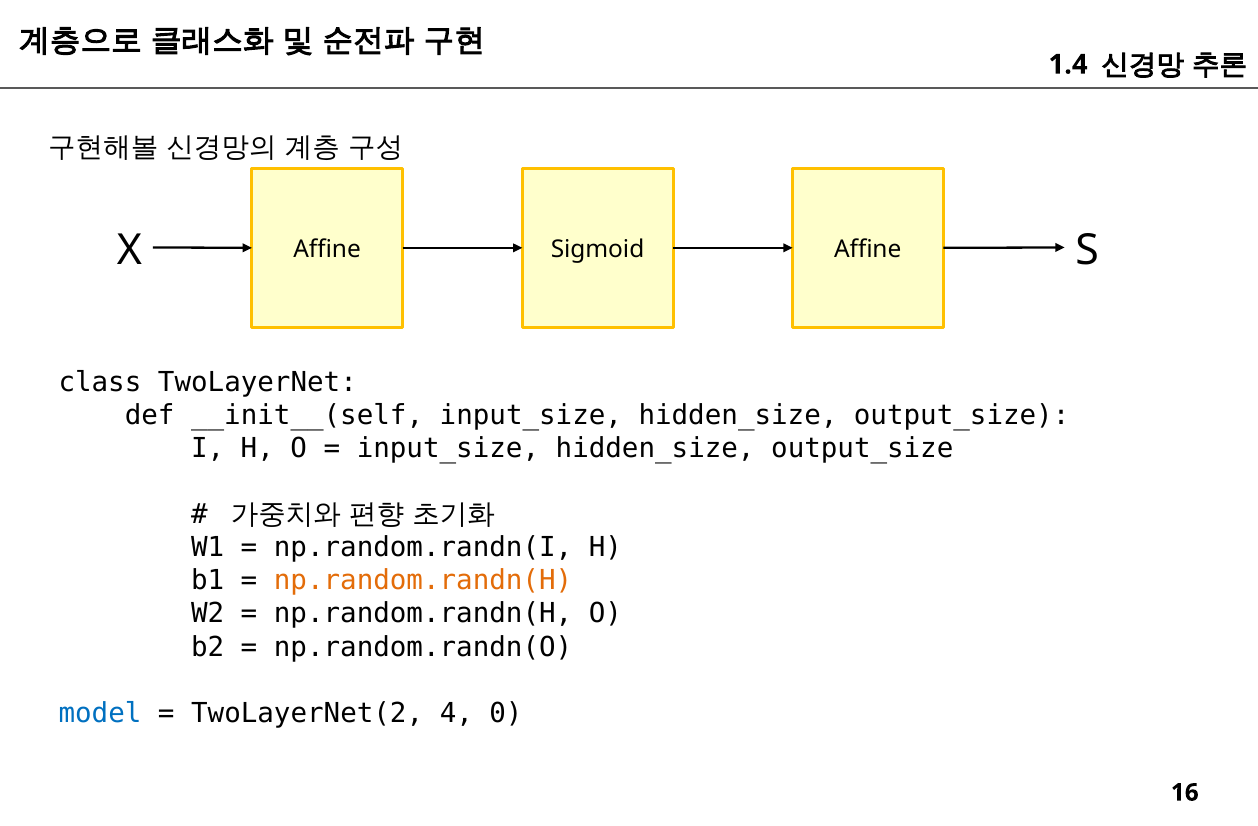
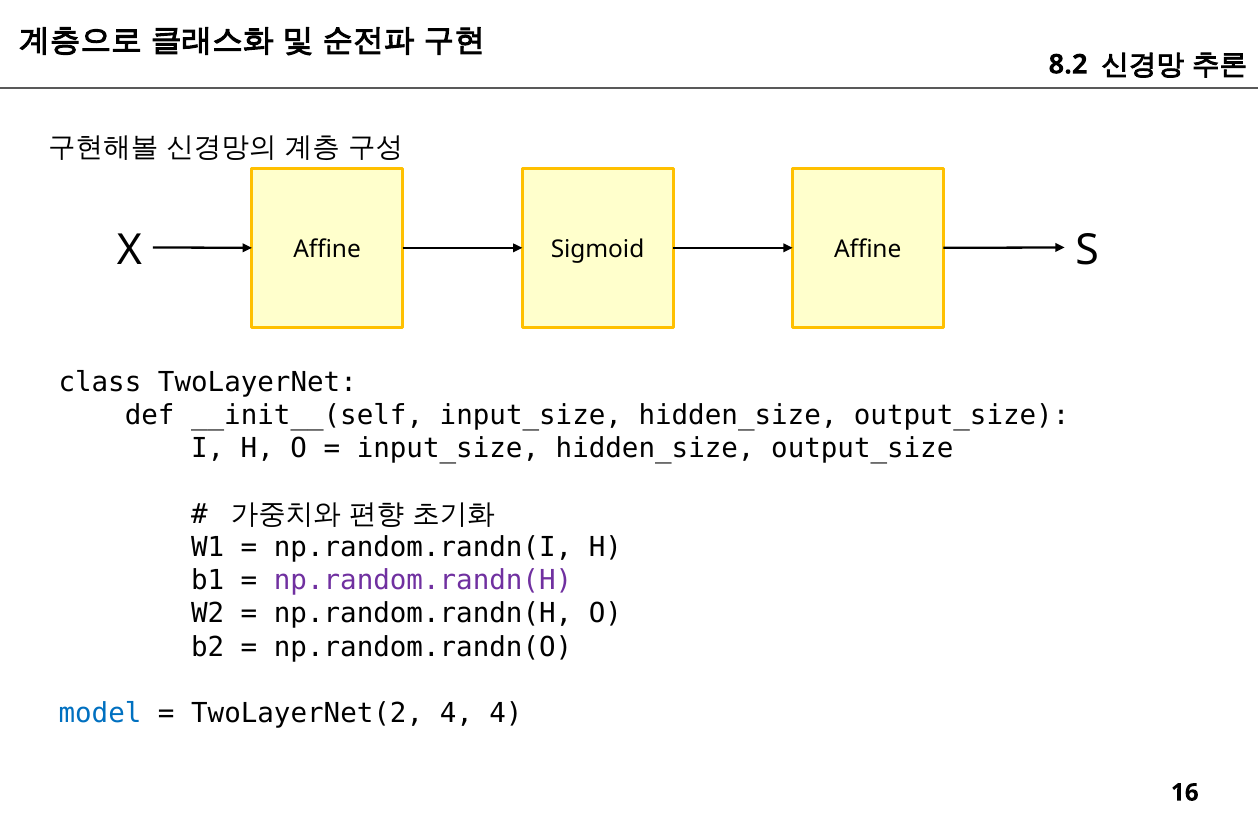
1.4: 1.4 -> 8.2
np.random.randn(H at (423, 581) colour: orange -> purple
4 0: 0 -> 4
